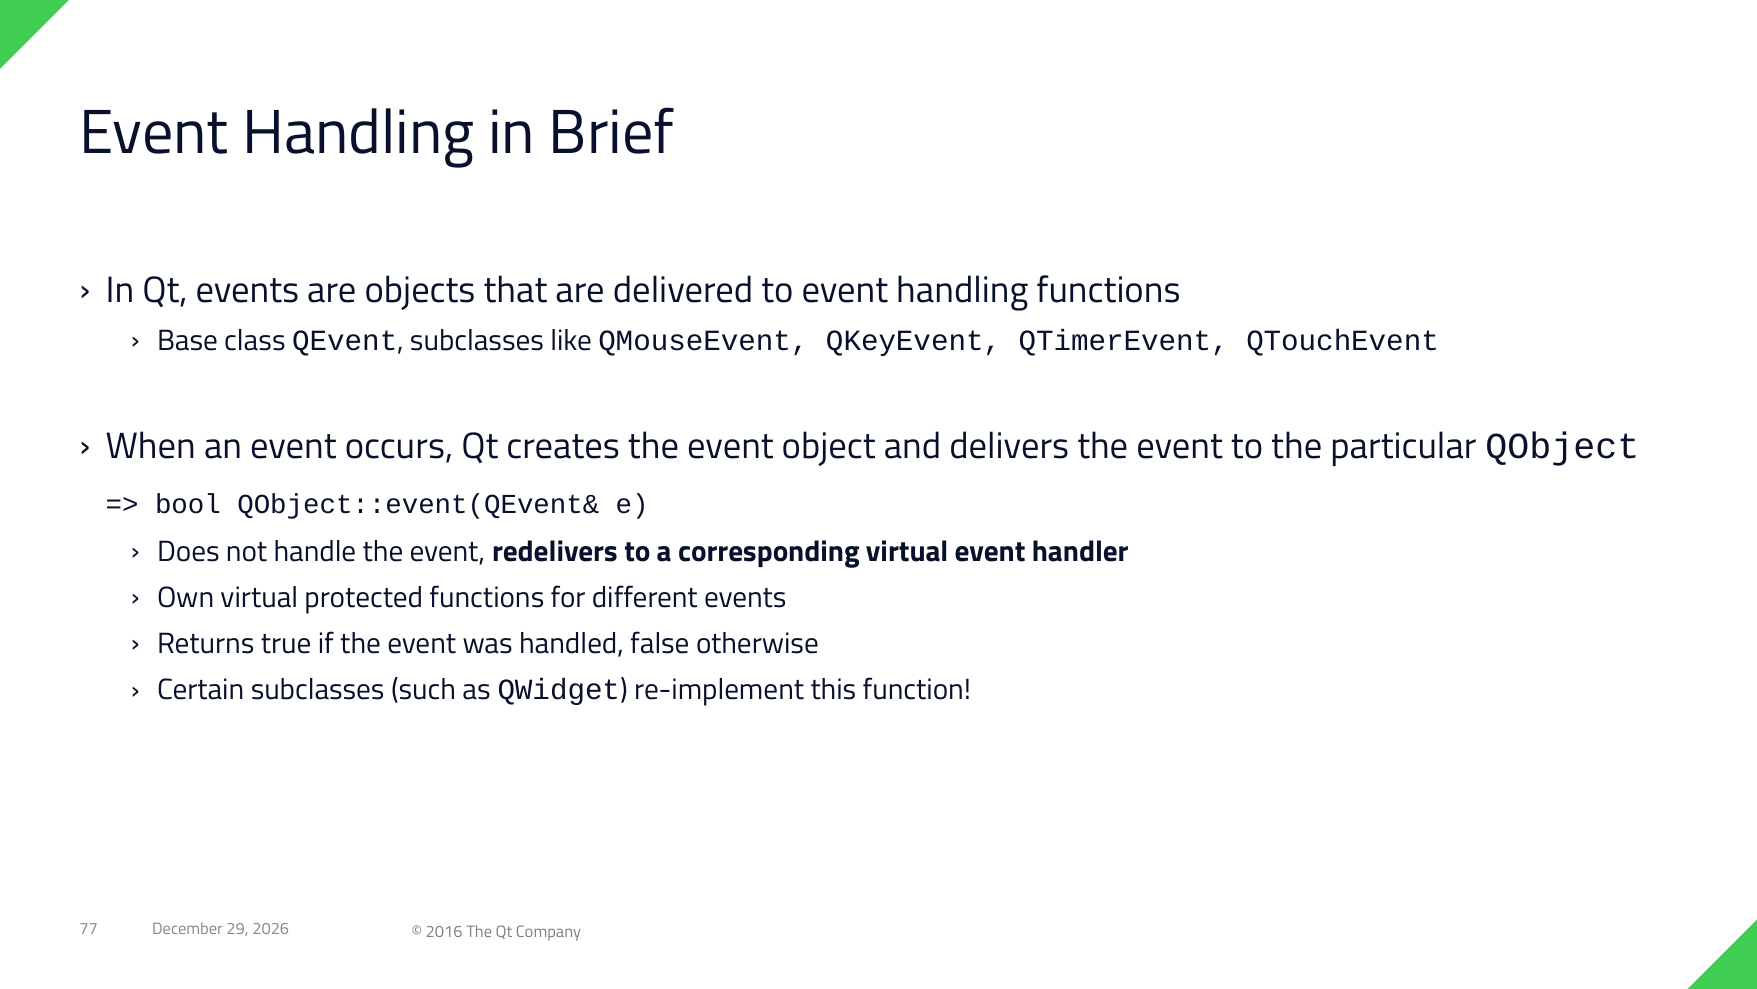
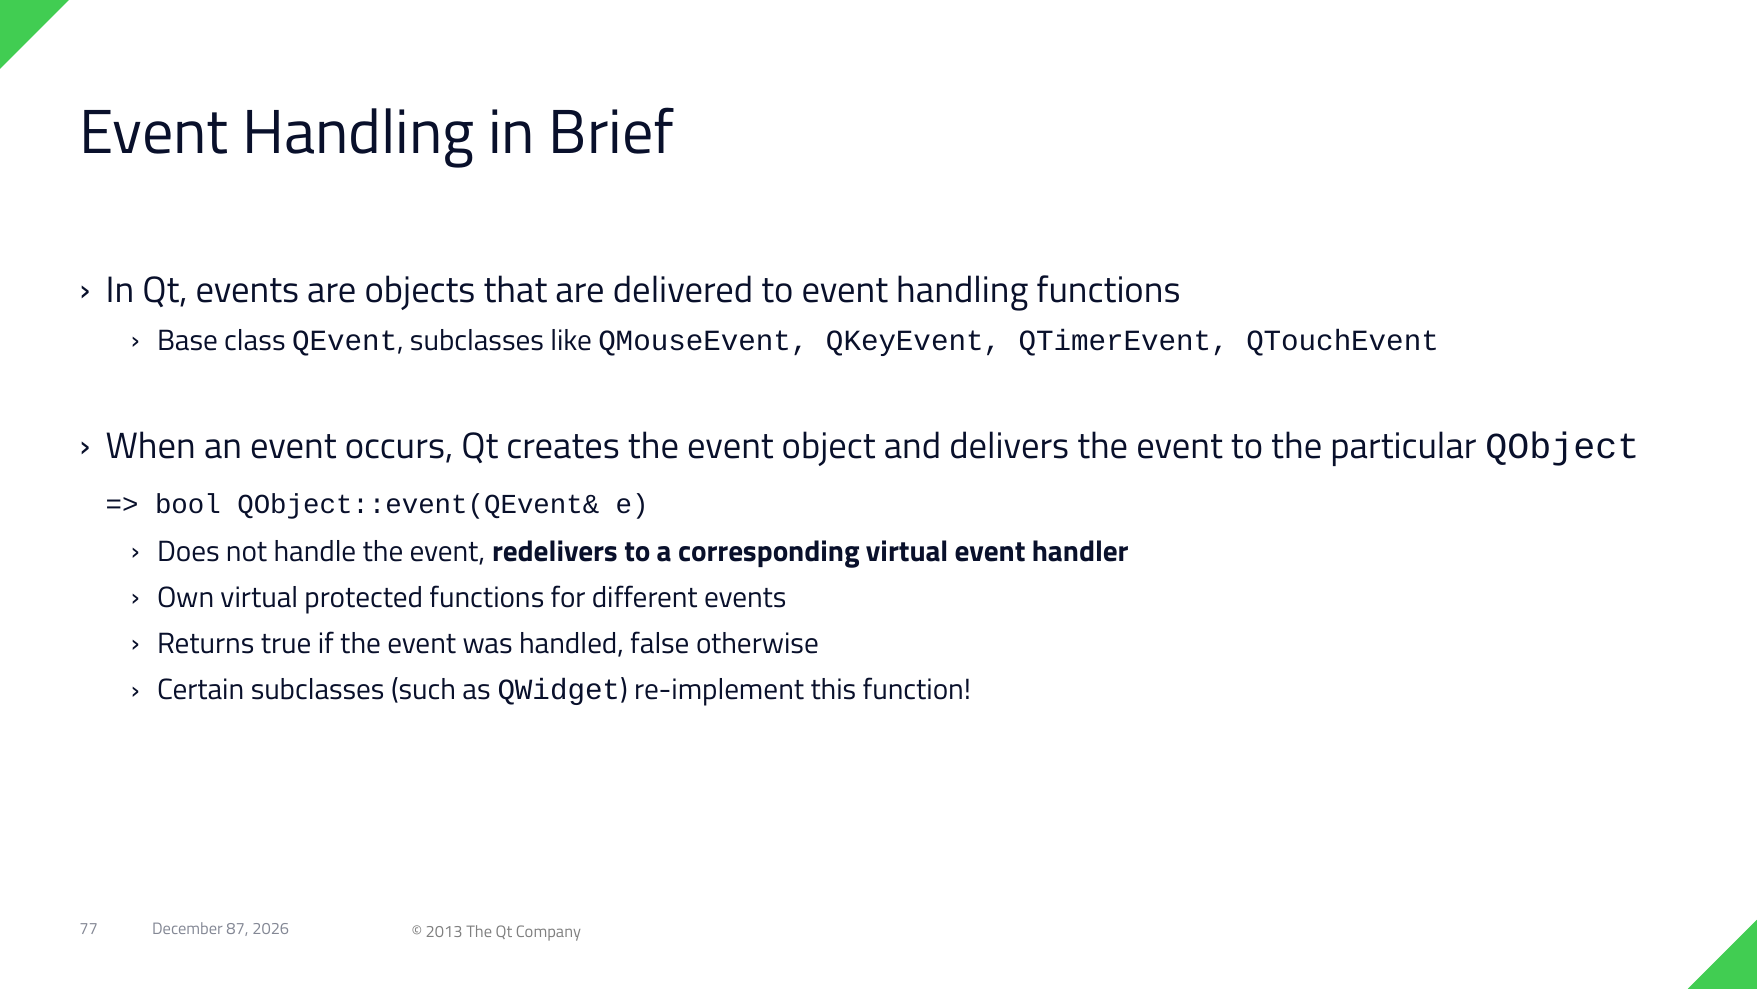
29: 29 -> 87
2016: 2016 -> 2013
